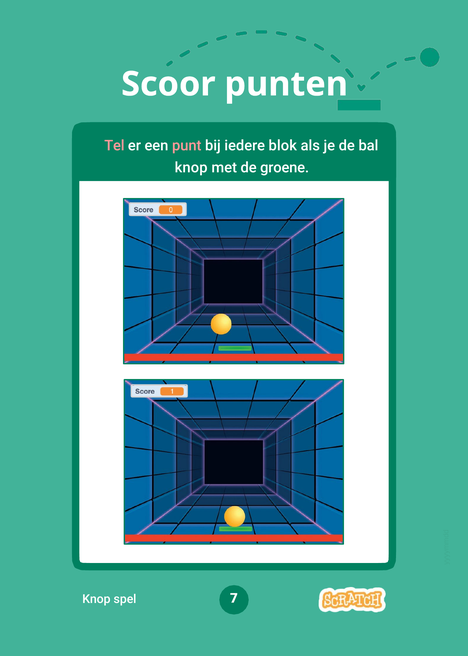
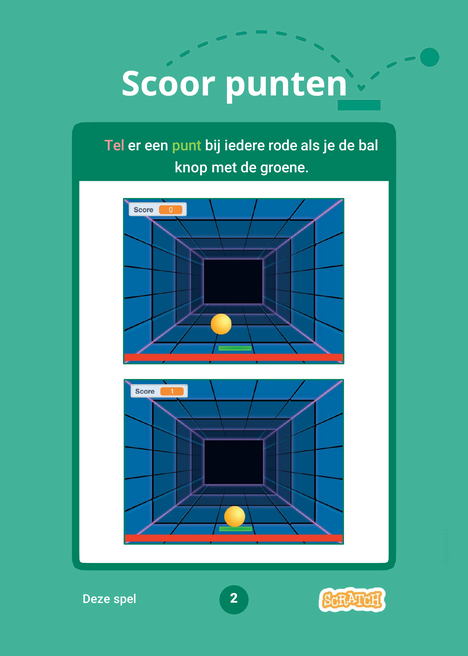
punt colour: pink -> light green
blok: blok -> rode
Knop at (96, 598): Knop -> Deze
7: 7 -> 2
